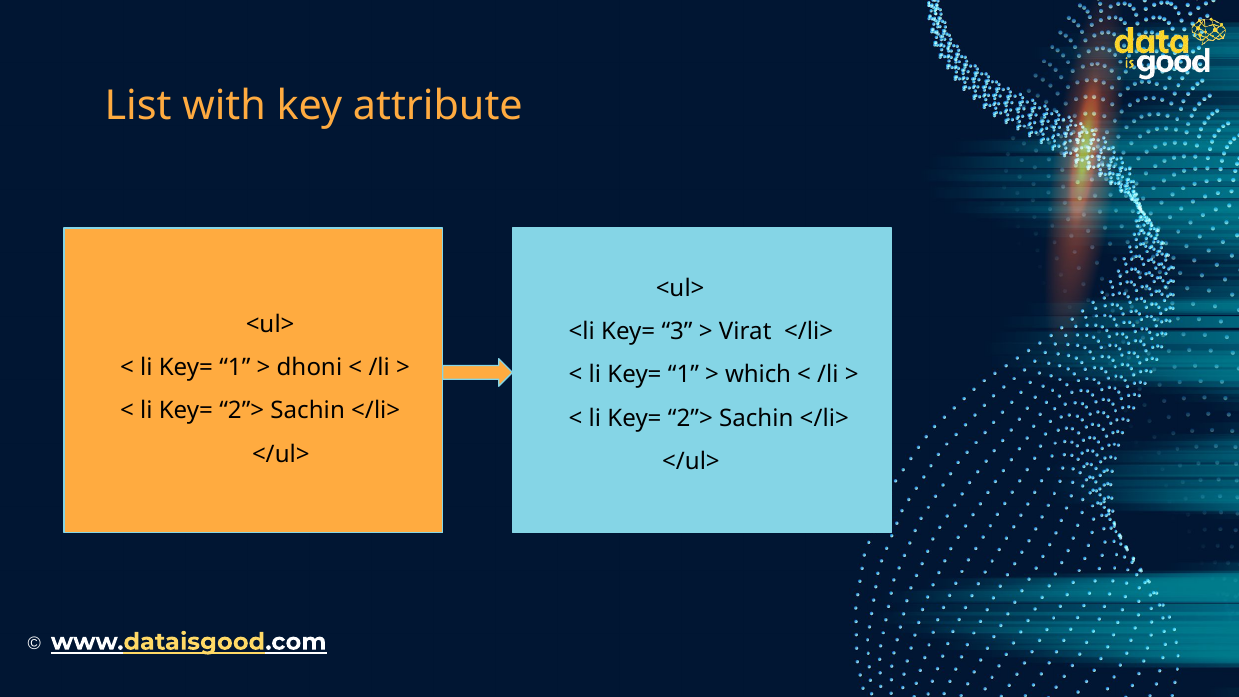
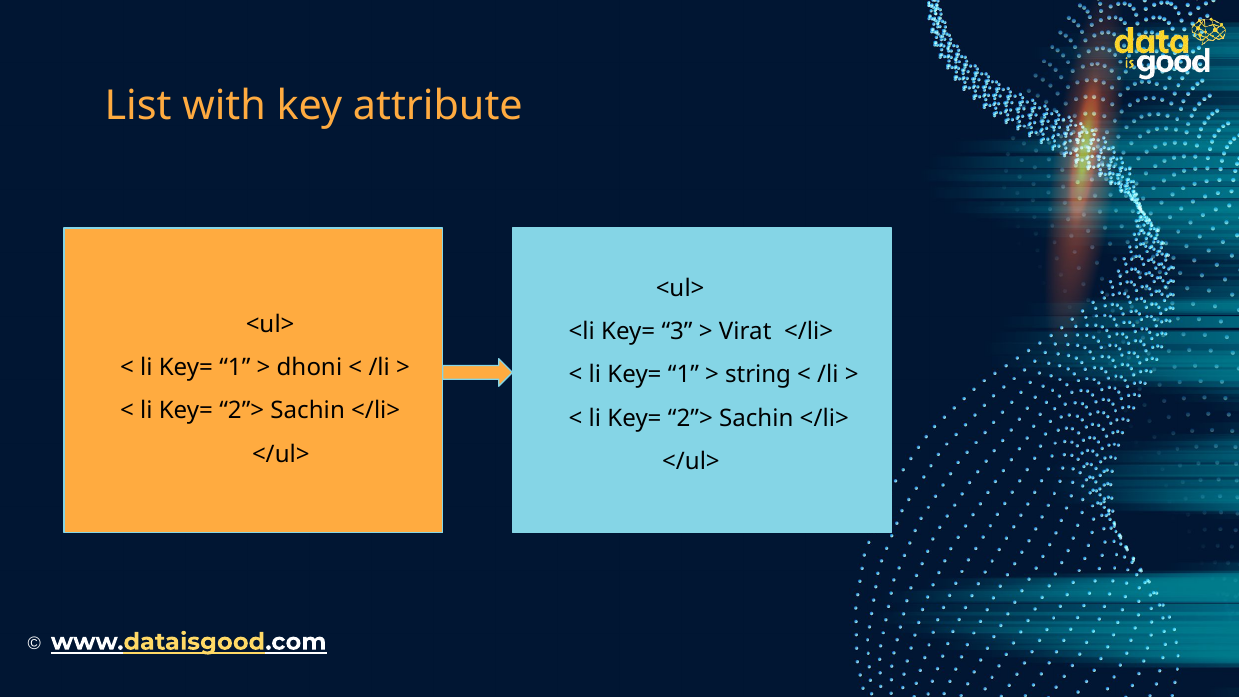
which: which -> string
